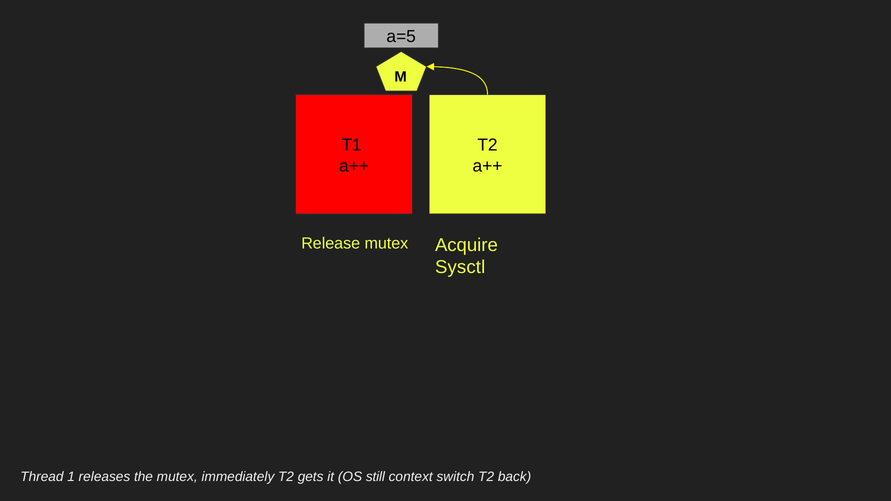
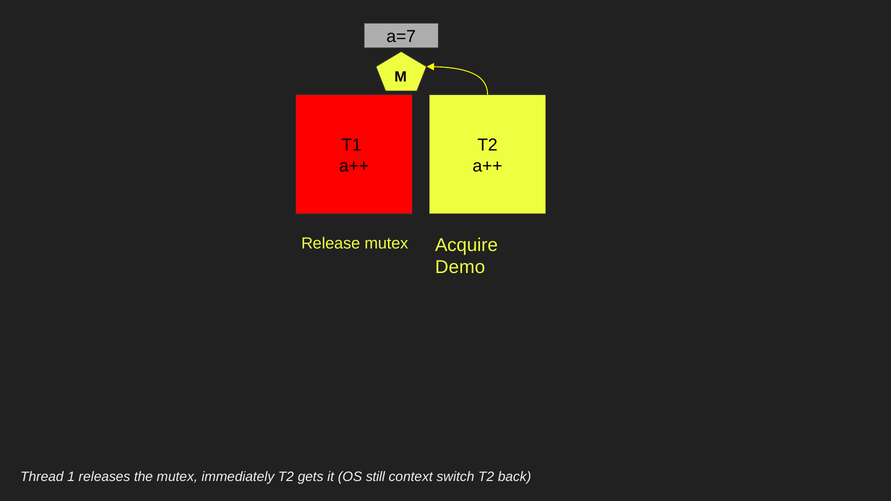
a=5: a=5 -> a=7
Sysctl: Sysctl -> Demo
